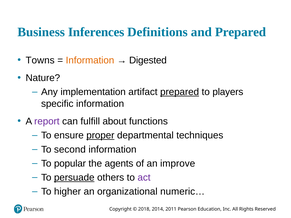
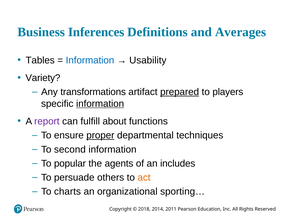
and Prepared: Prepared -> Averages
Towns: Towns -> Tables
Information at (90, 60) colour: orange -> blue
Digested: Digested -> Usability
Nature: Nature -> Variety
implementation: implementation -> transformations
information at (100, 104) underline: none -> present
improve: improve -> includes
persuade underline: present -> none
act colour: purple -> orange
higher: higher -> charts
numeric…: numeric… -> sporting…
